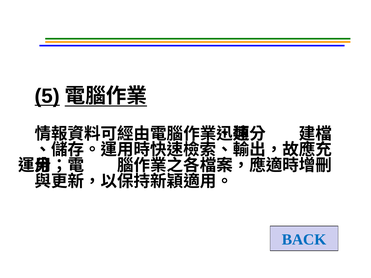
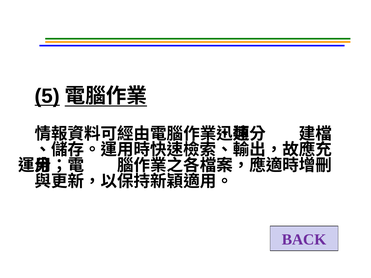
BACK colour: blue -> purple
